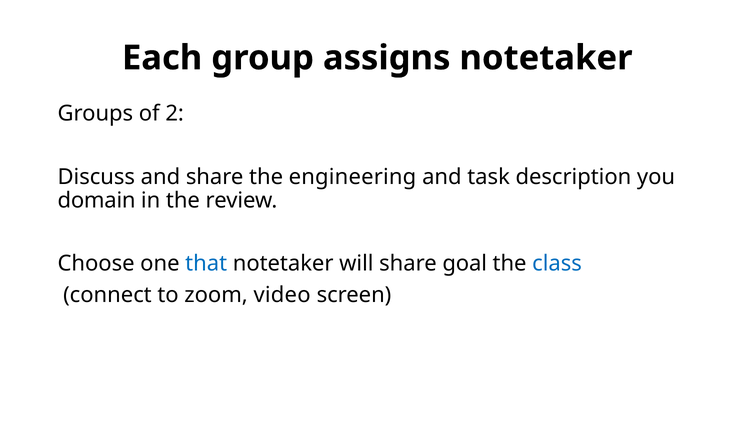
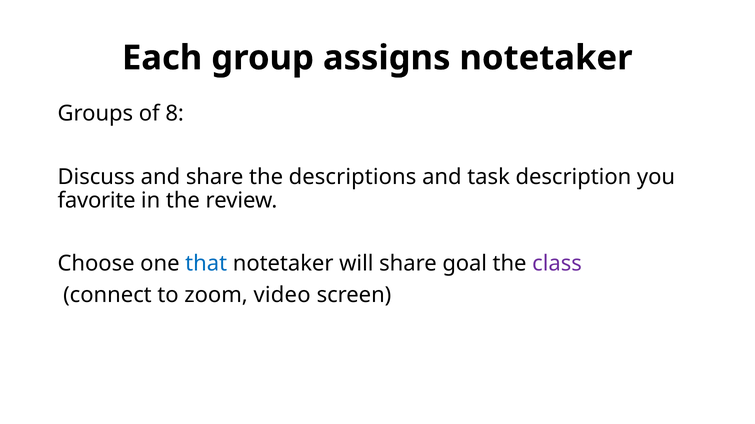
2: 2 -> 8
engineering: engineering -> descriptions
domain: domain -> favorite
class colour: blue -> purple
